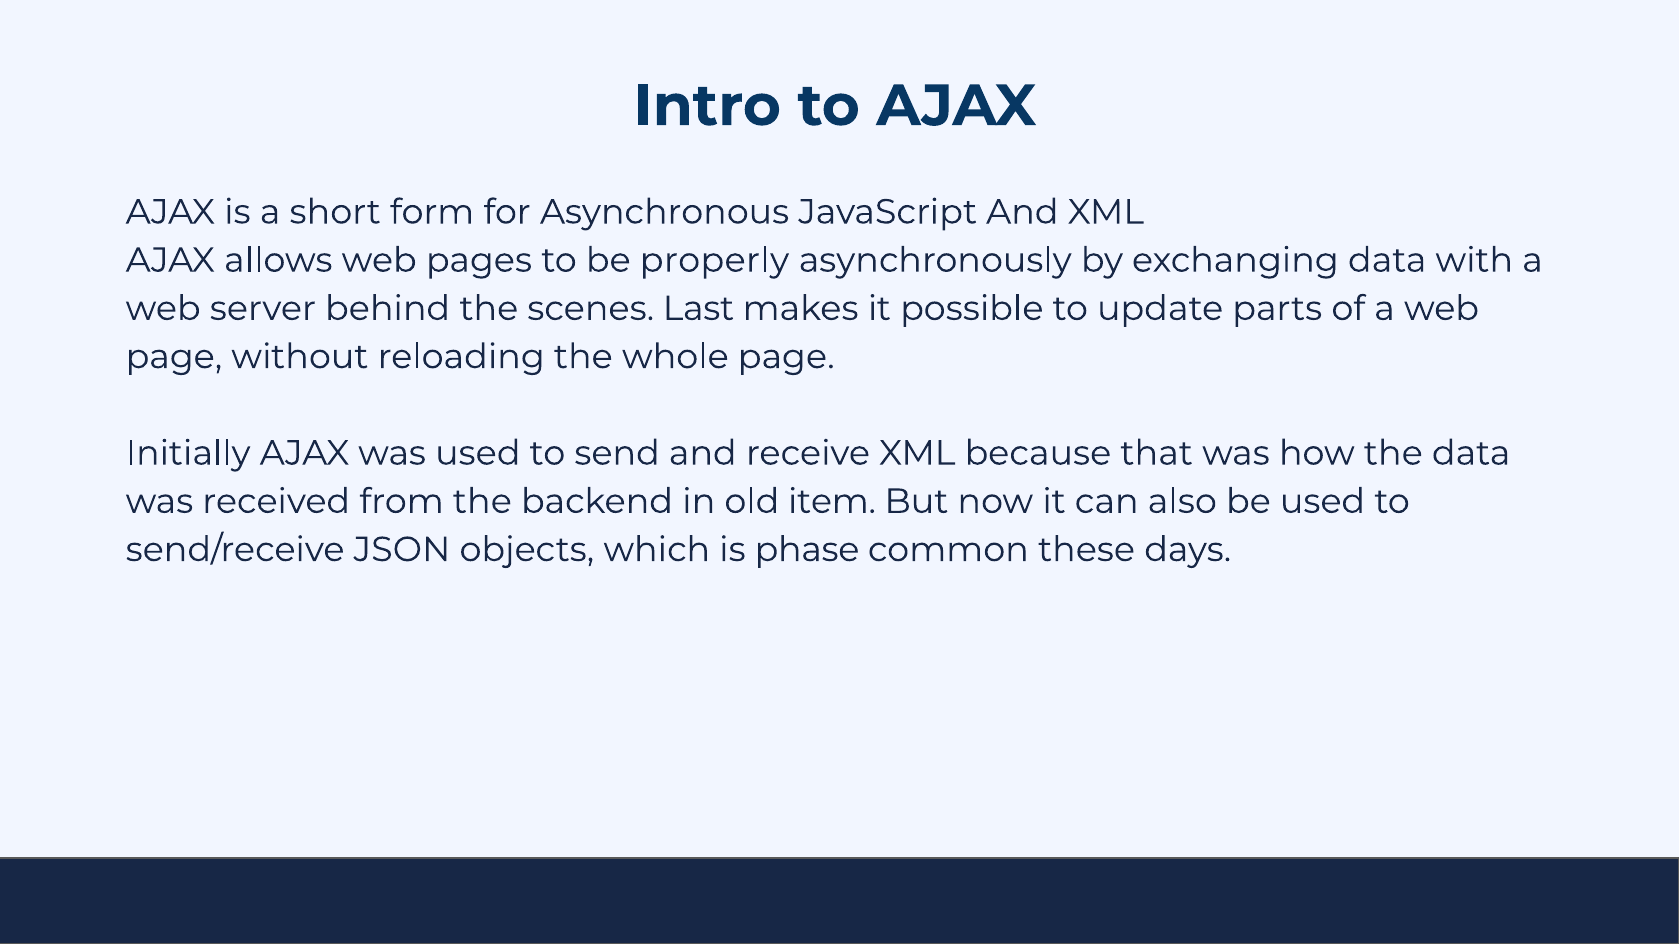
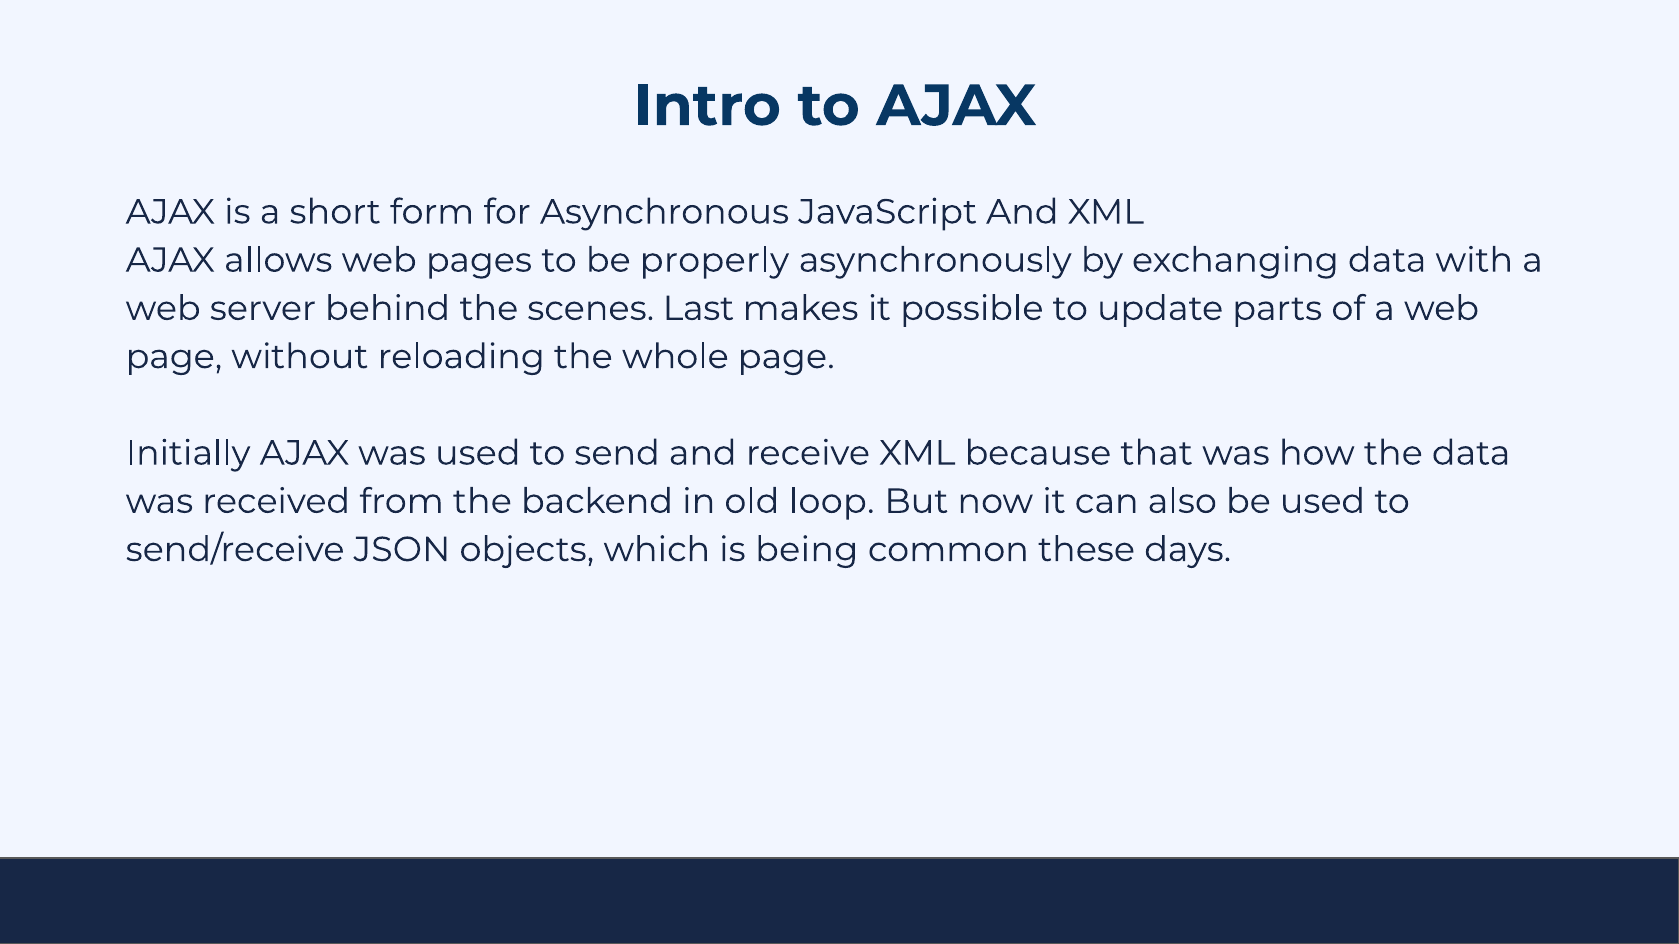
item: item -> loop
phase: phase -> being
